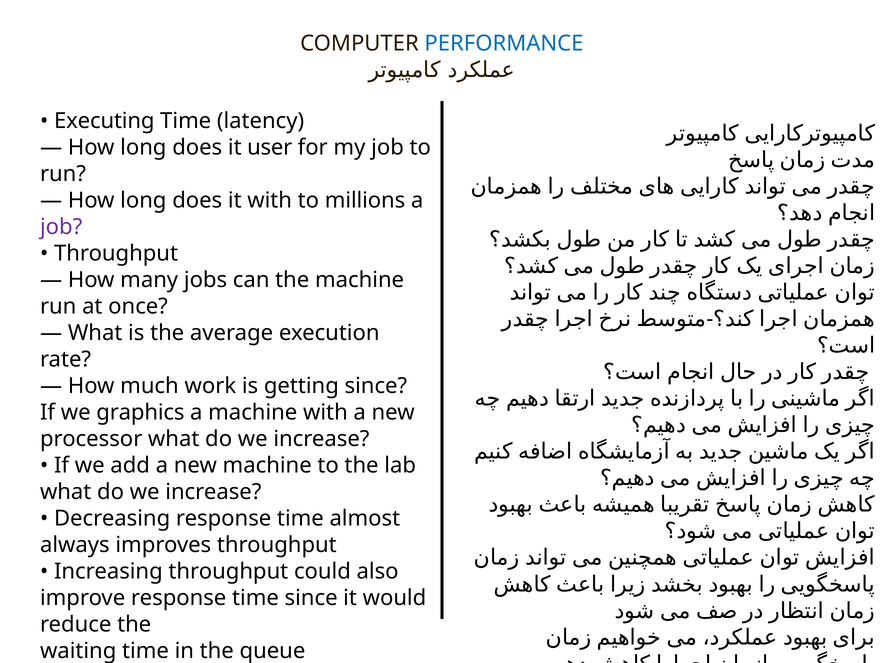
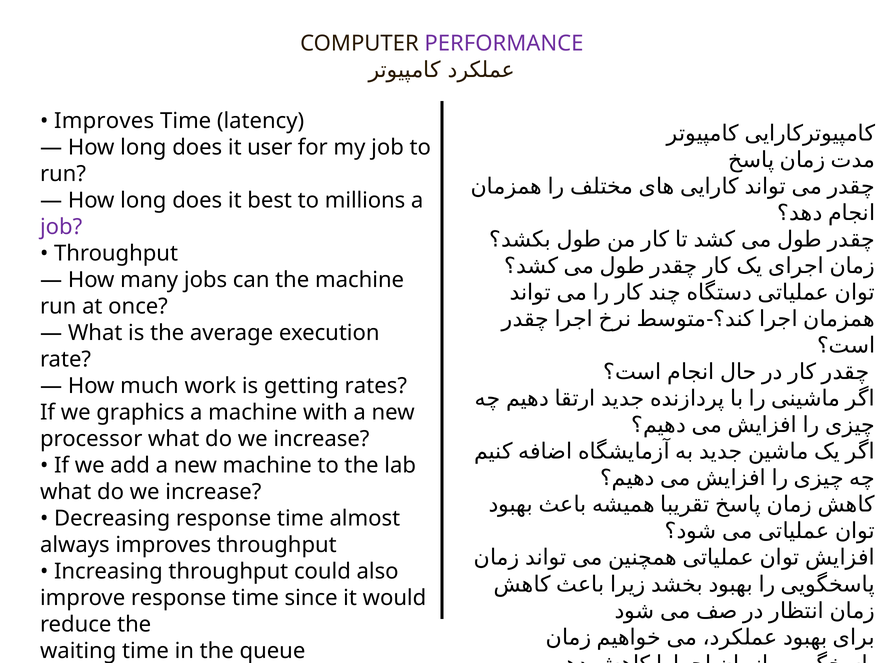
PERFORMANCE at (504, 43) colour: blue -> purple
Executing at (104, 121): Executing -> Improves
it with: with -> best
getting since: since -> rates
